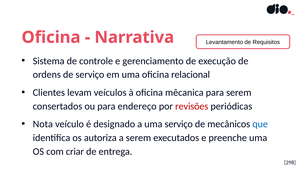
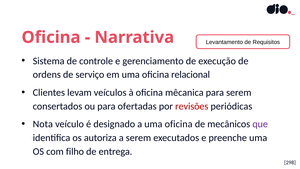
endereço: endereço -> ofertadas
a uma serviço: serviço -> oficina
que colour: blue -> purple
criar: criar -> filho
